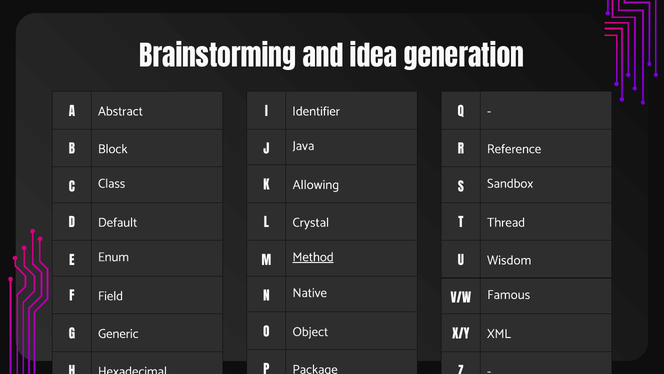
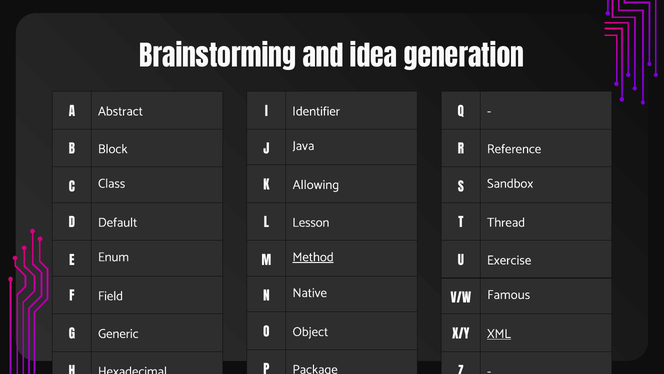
Crystal: Crystal -> Lesson
Wisdom: Wisdom -> Exercise
XML underline: none -> present
